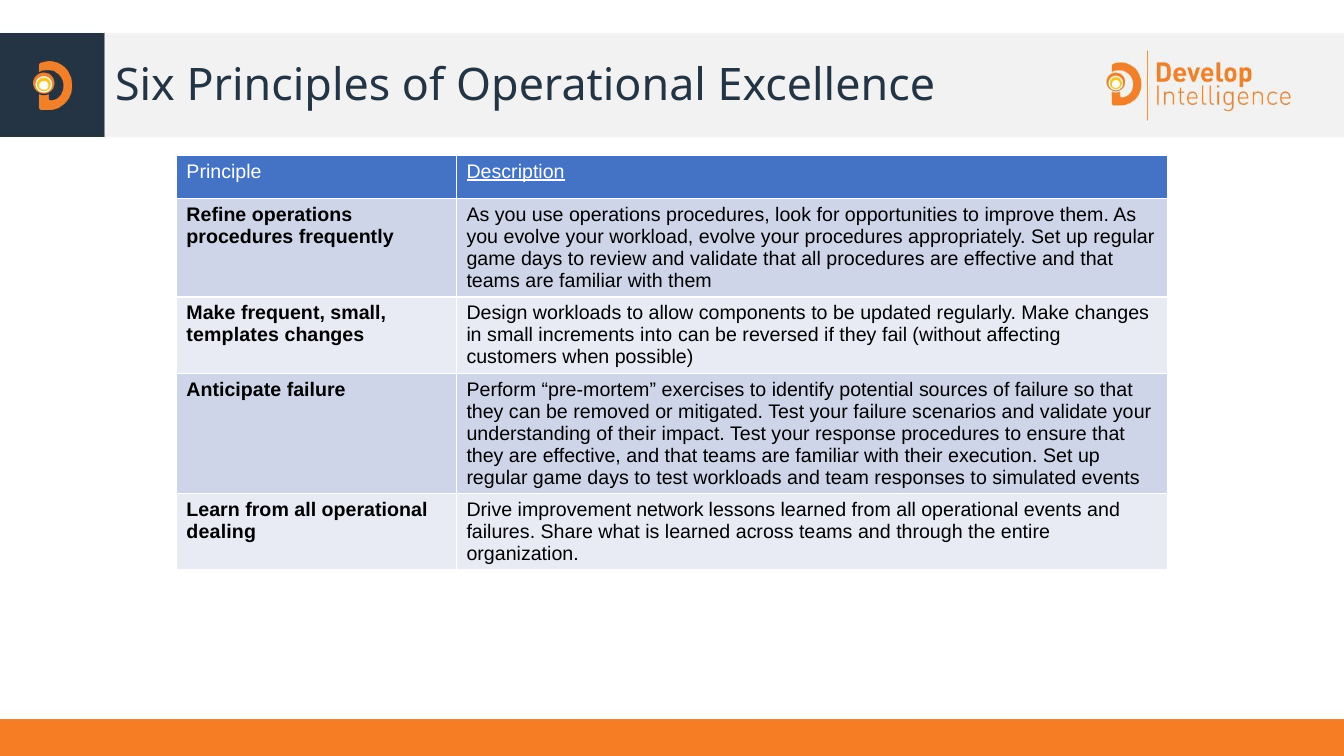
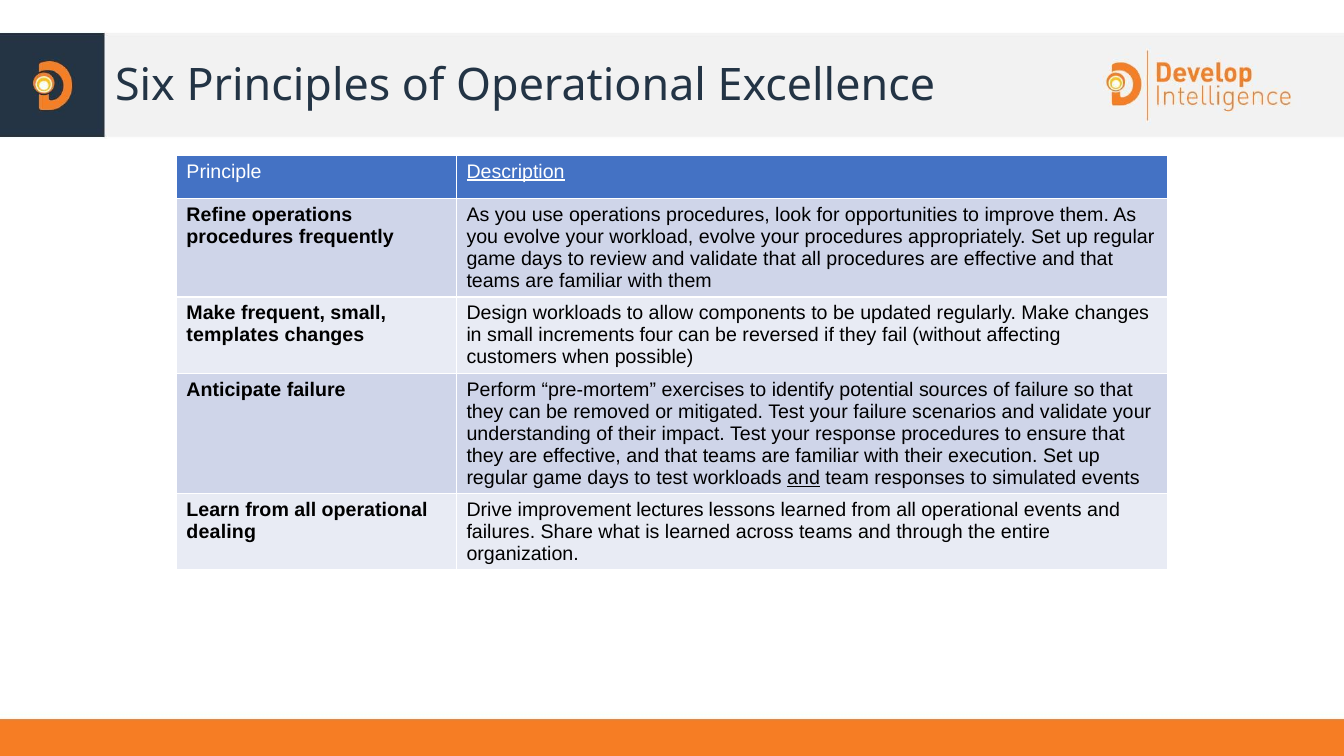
into: into -> four
and at (804, 478) underline: none -> present
network: network -> lectures
